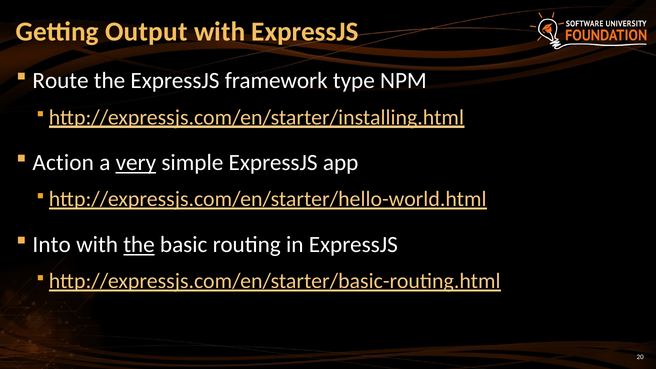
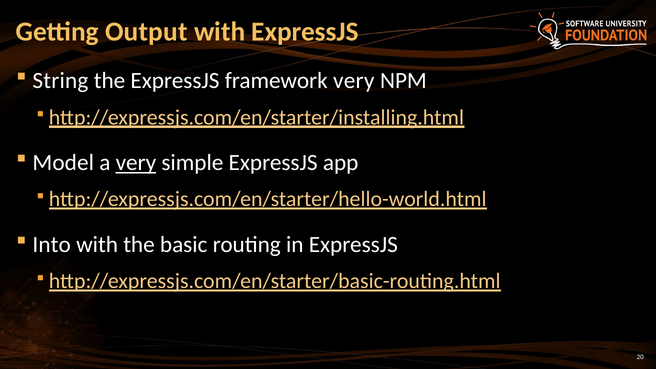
Route: Route -> String
framework type: type -> very
Action: Action -> Model
the at (139, 245) underline: present -> none
